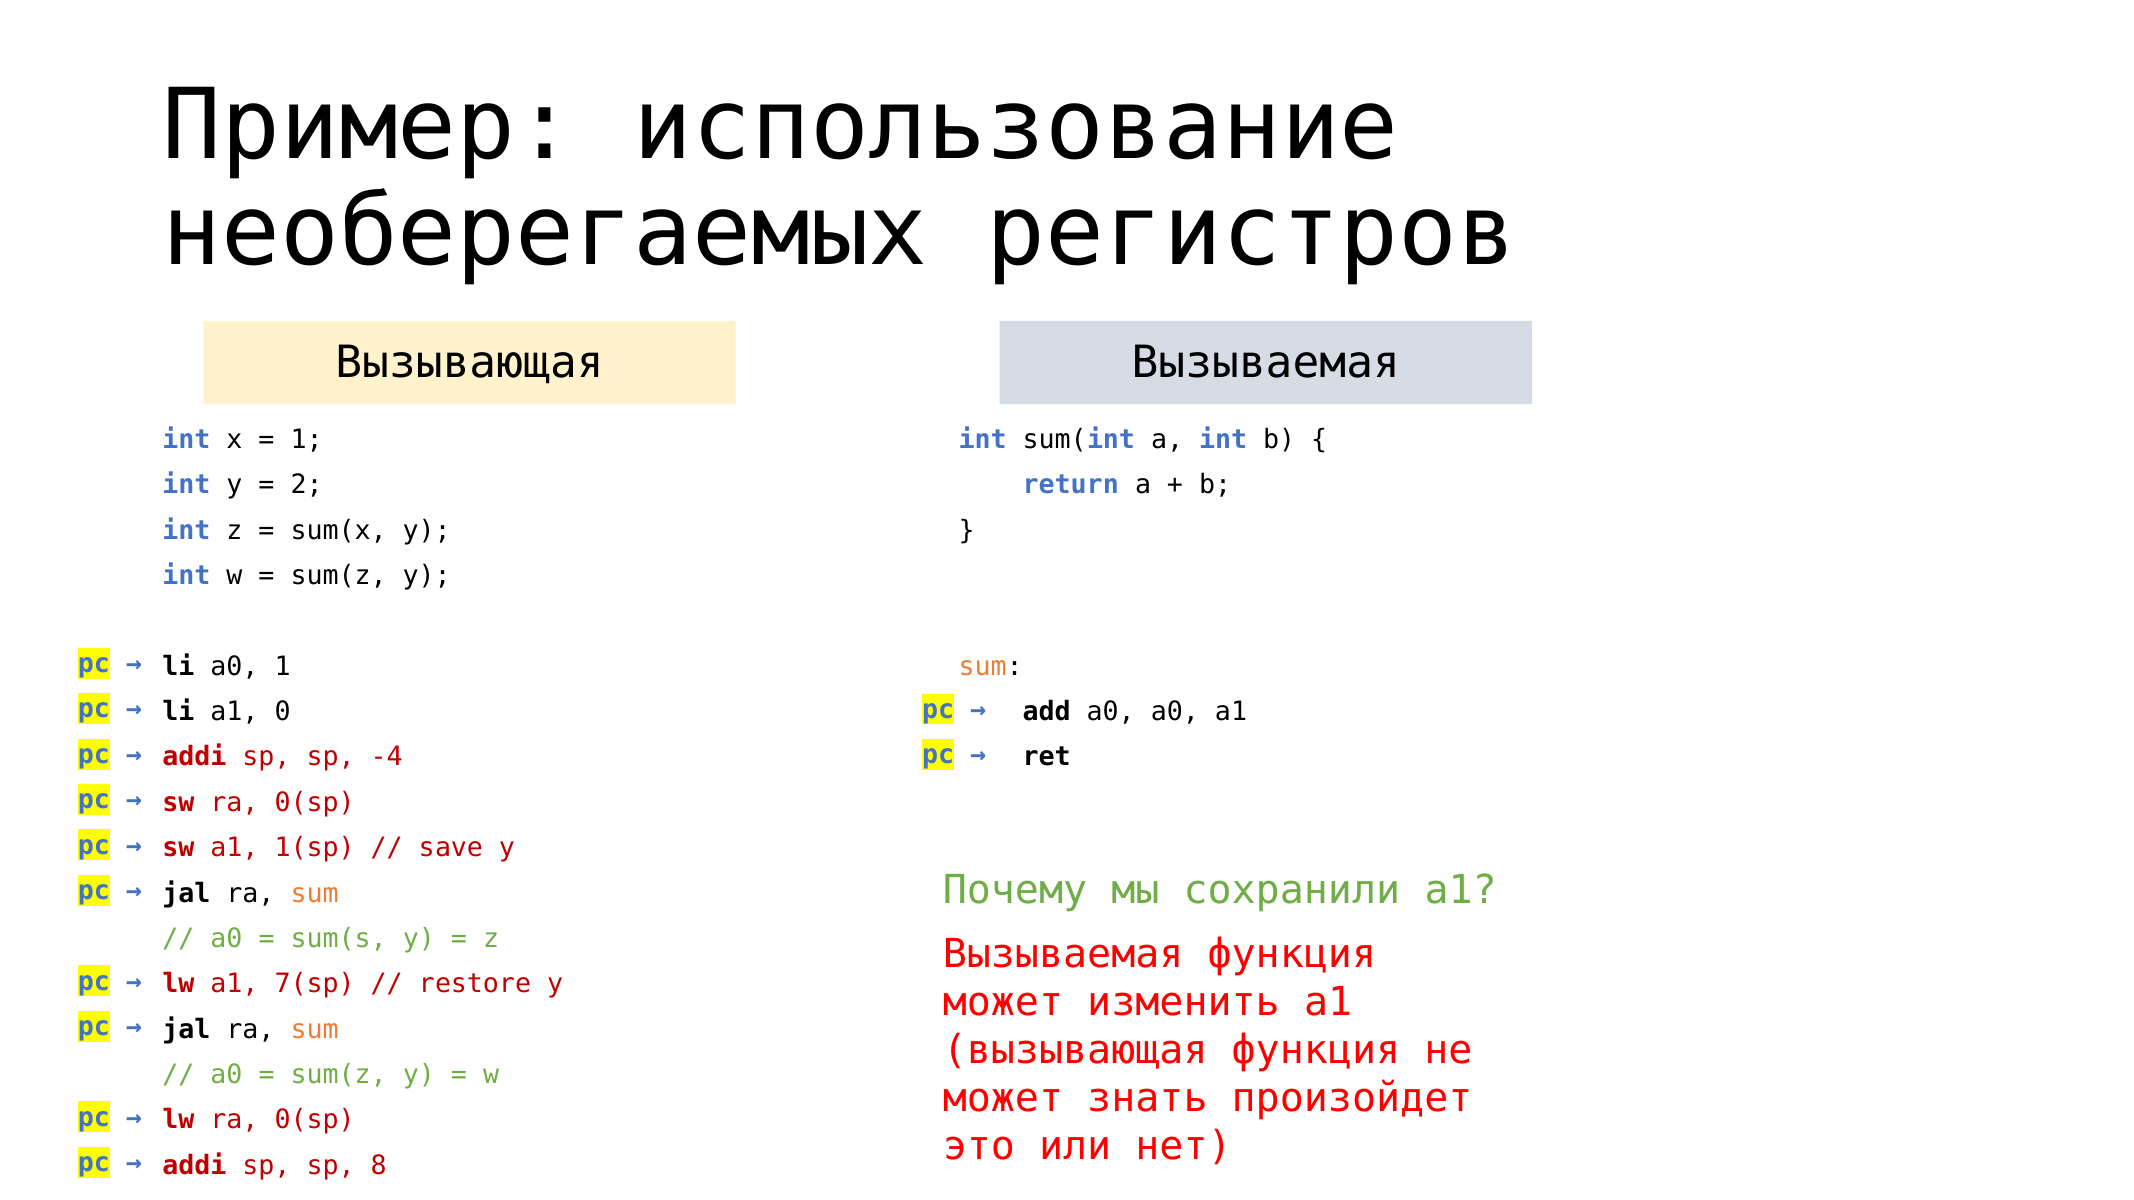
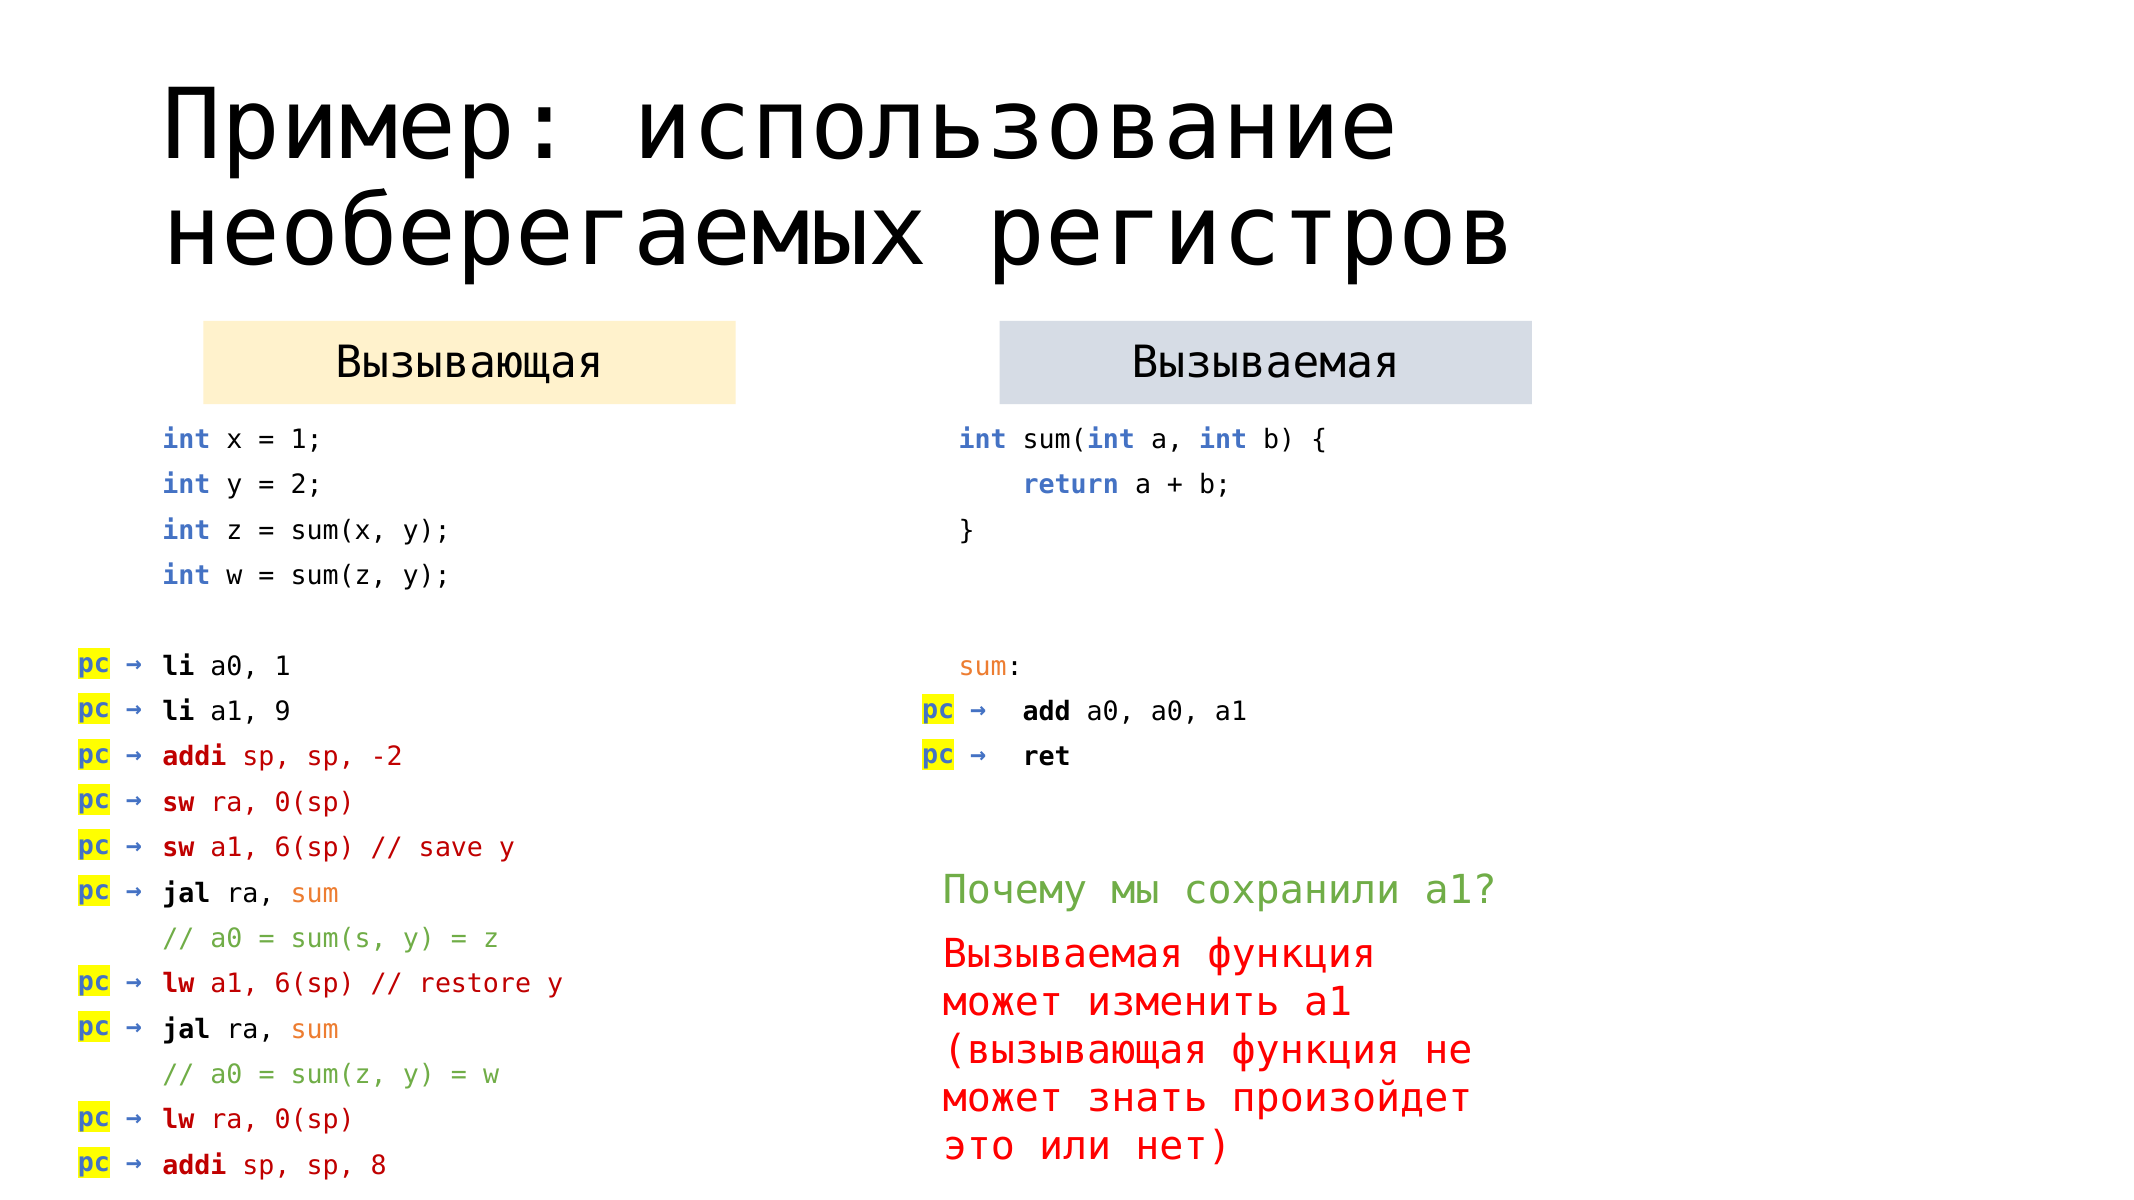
0: 0 -> 9
-4: -4 -> -2
sw a1 1(sp: 1(sp -> 6(sp
lw a1 7(sp: 7(sp -> 6(sp
